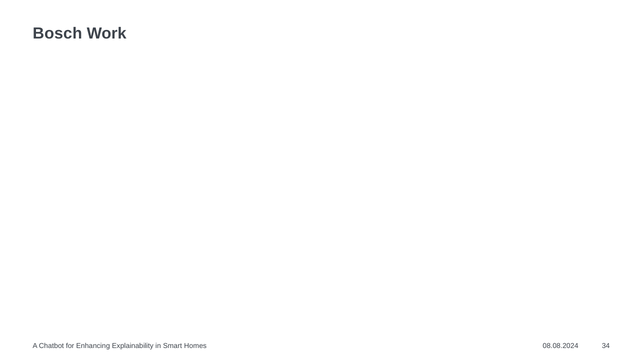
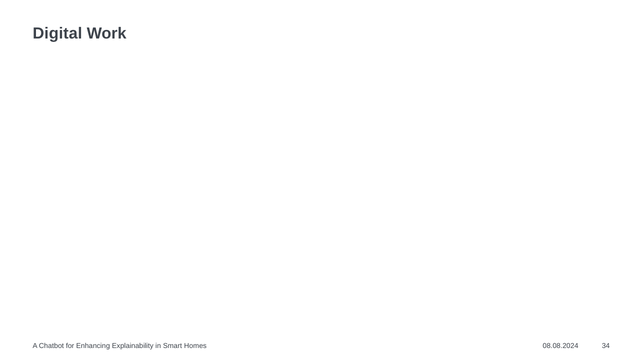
Bosch: Bosch -> Digital
